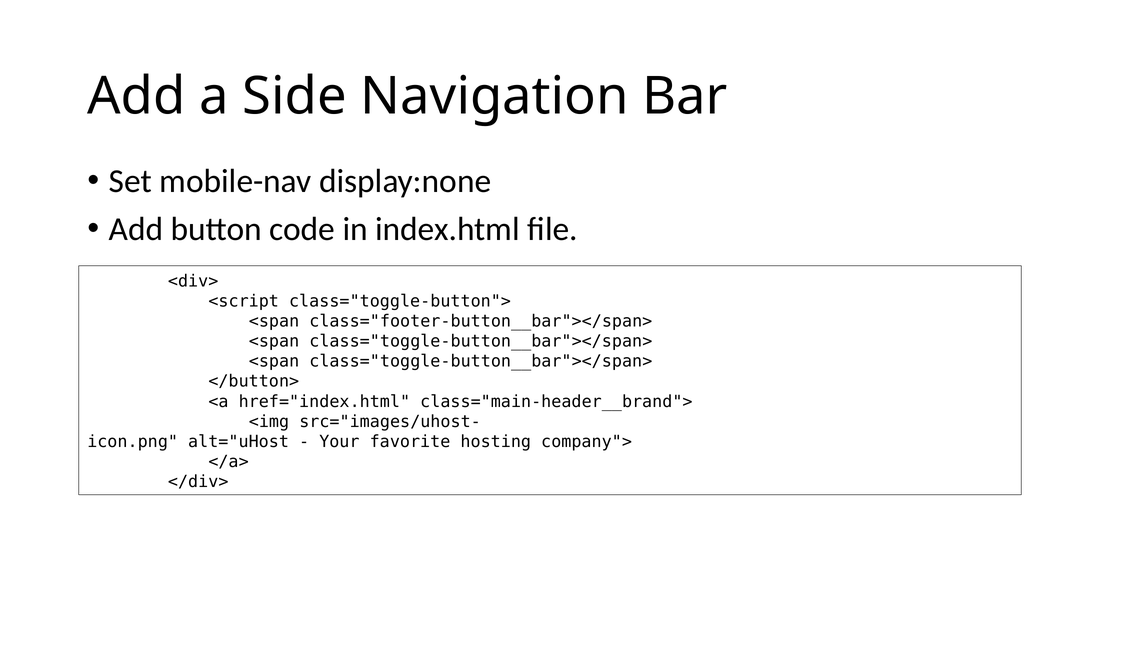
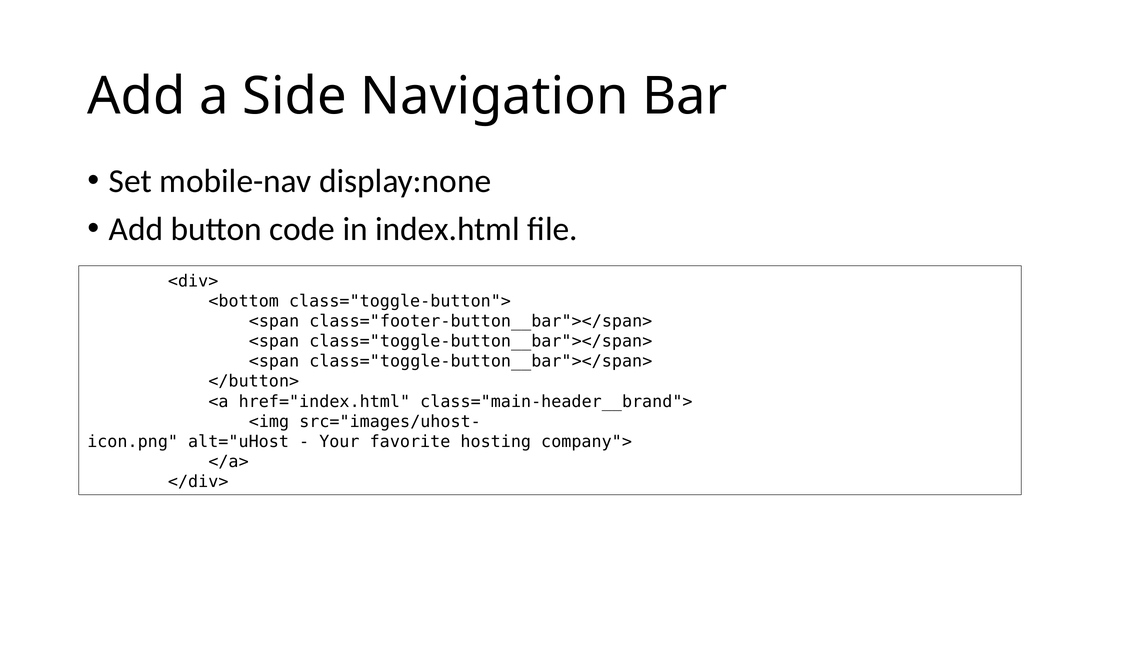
<script: <script -> <bottom
